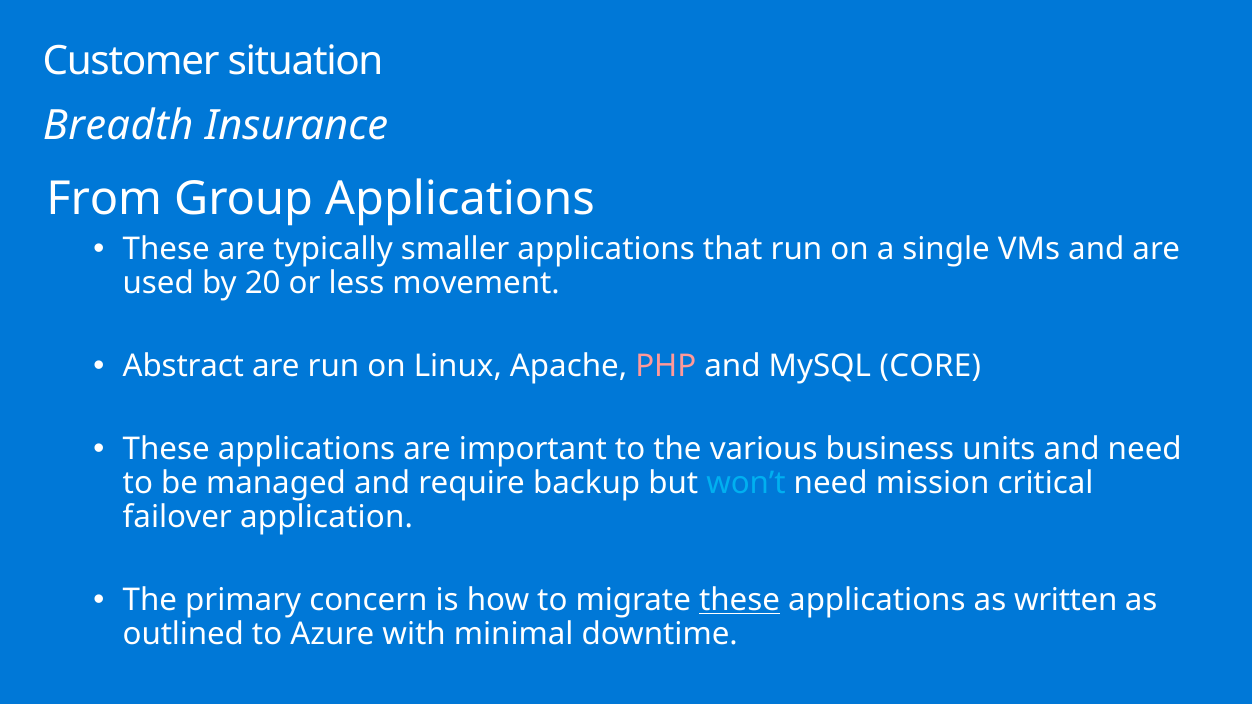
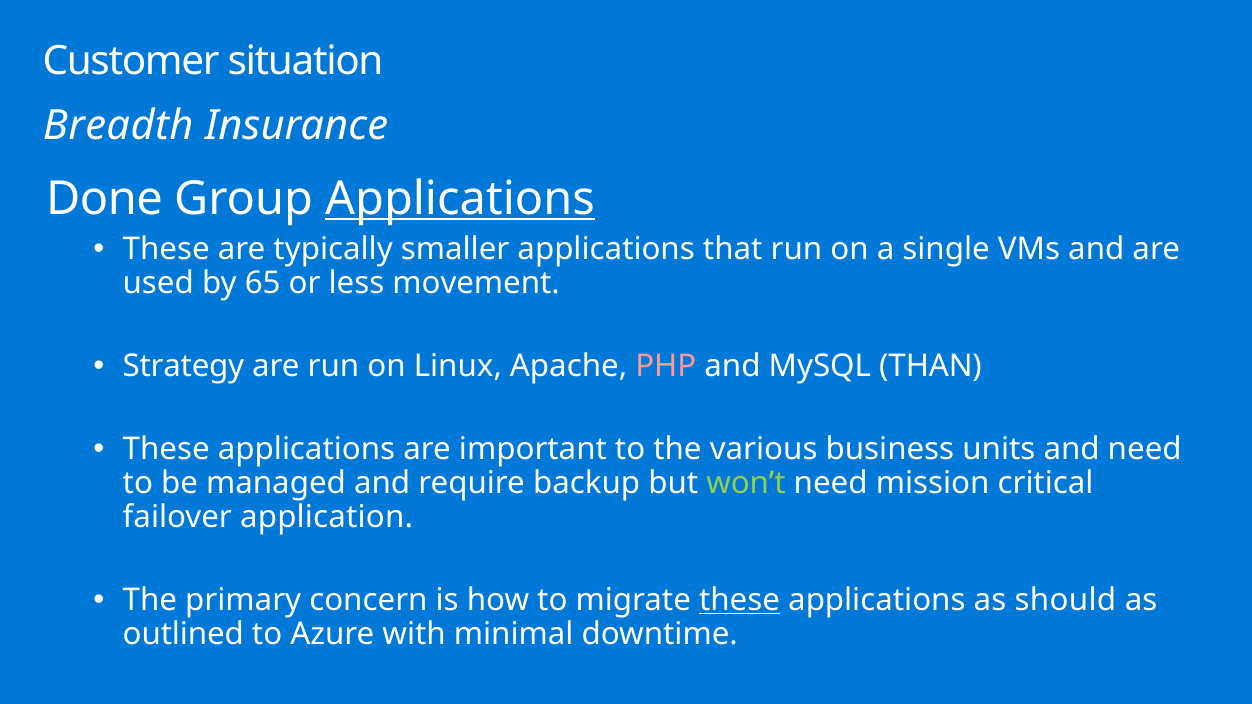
From: From -> Done
Applications at (460, 199) underline: none -> present
20: 20 -> 65
Abstract: Abstract -> Strategy
CORE: CORE -> THAN
won’t colour: light blue -> light green
written: written -> should
